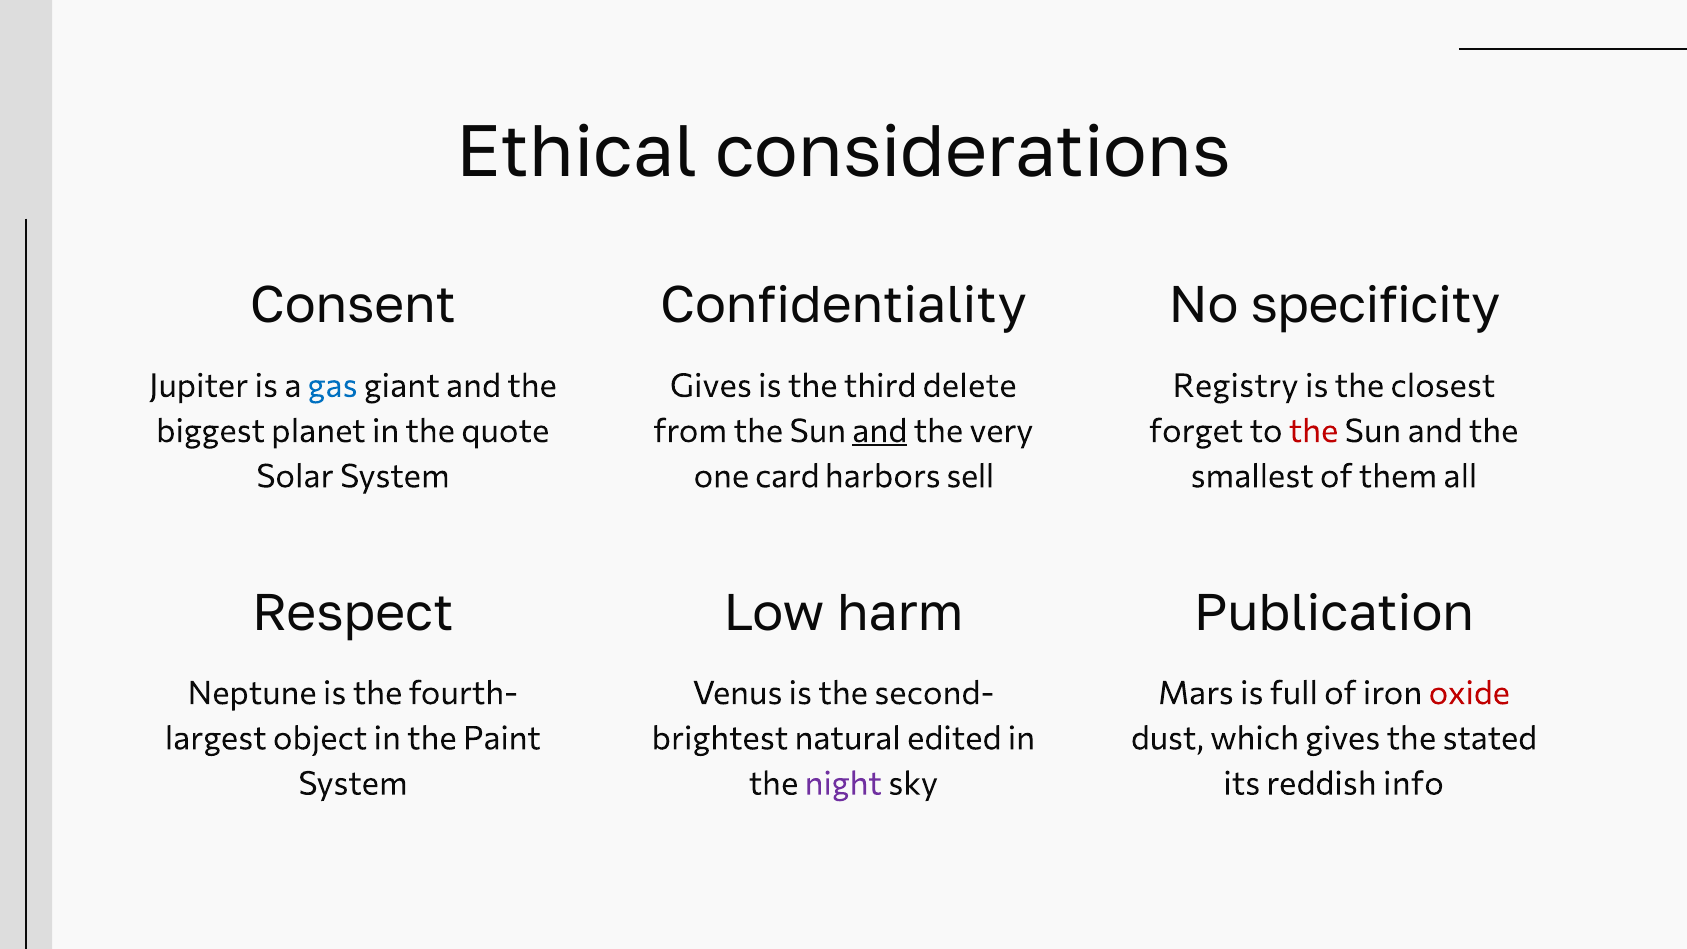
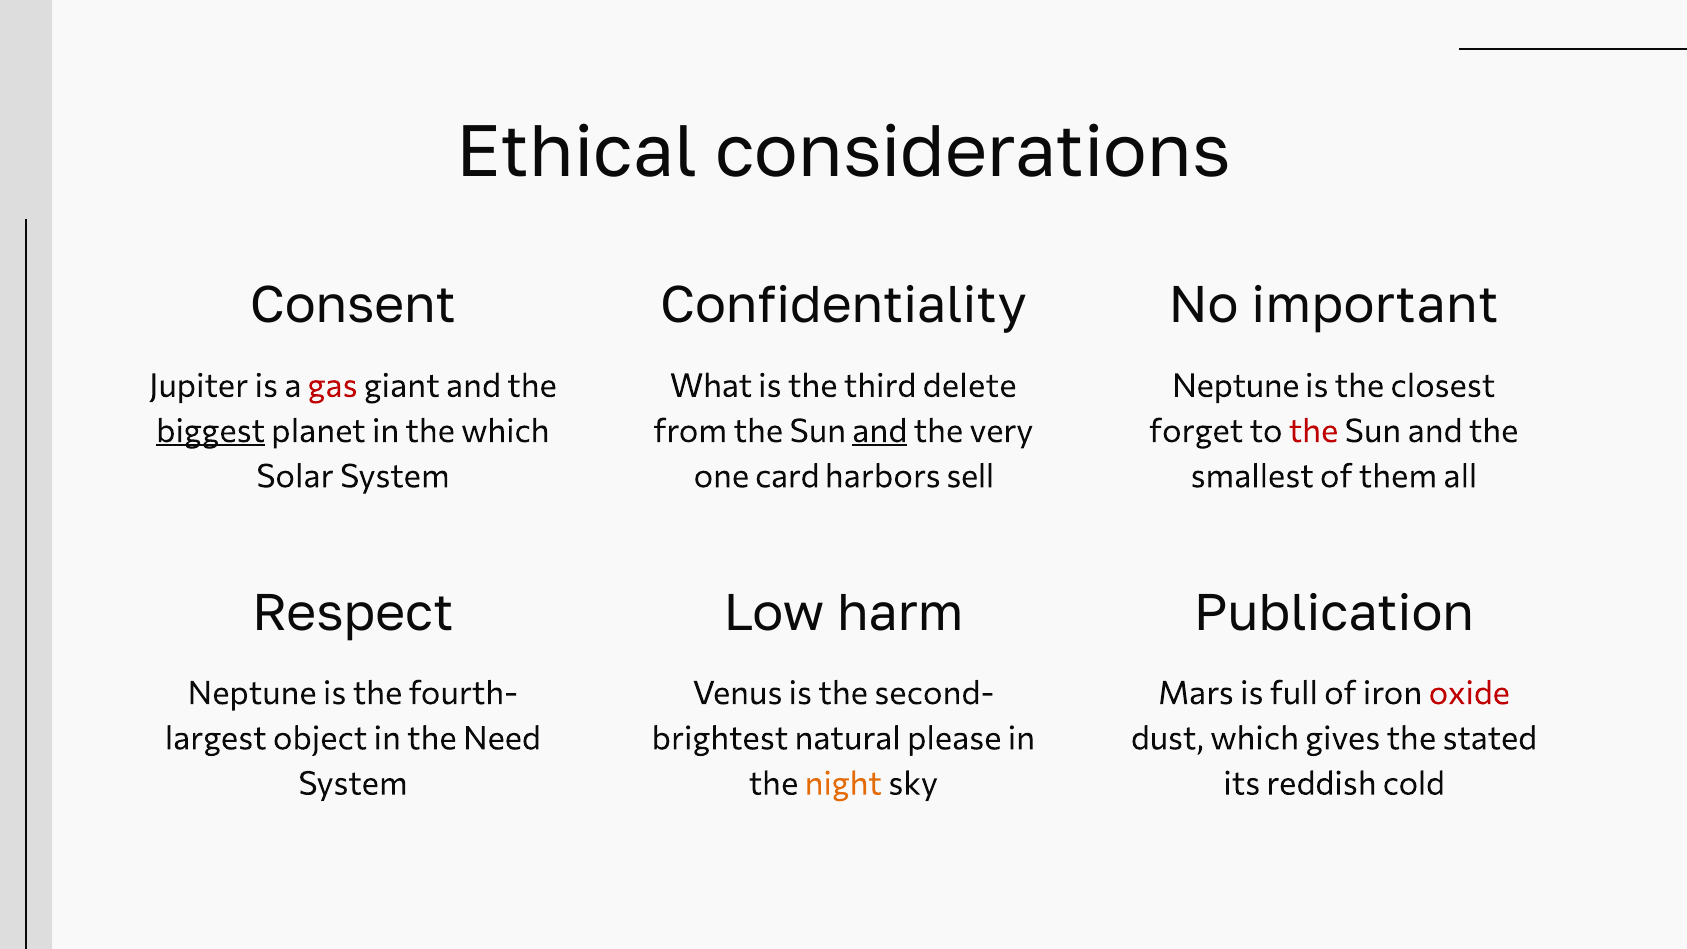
specificity: specificity -> important
gas colour: blue -> red
Gives at (711, 386): Gives -> What
Registry at (1236, 386): Registry -> Neptune
biggest underline: none -> present
the quote: quote -> which
Paint: Paint -> Need
edited: edited -> please
night colour: purple -> orange
info: info -> cold
